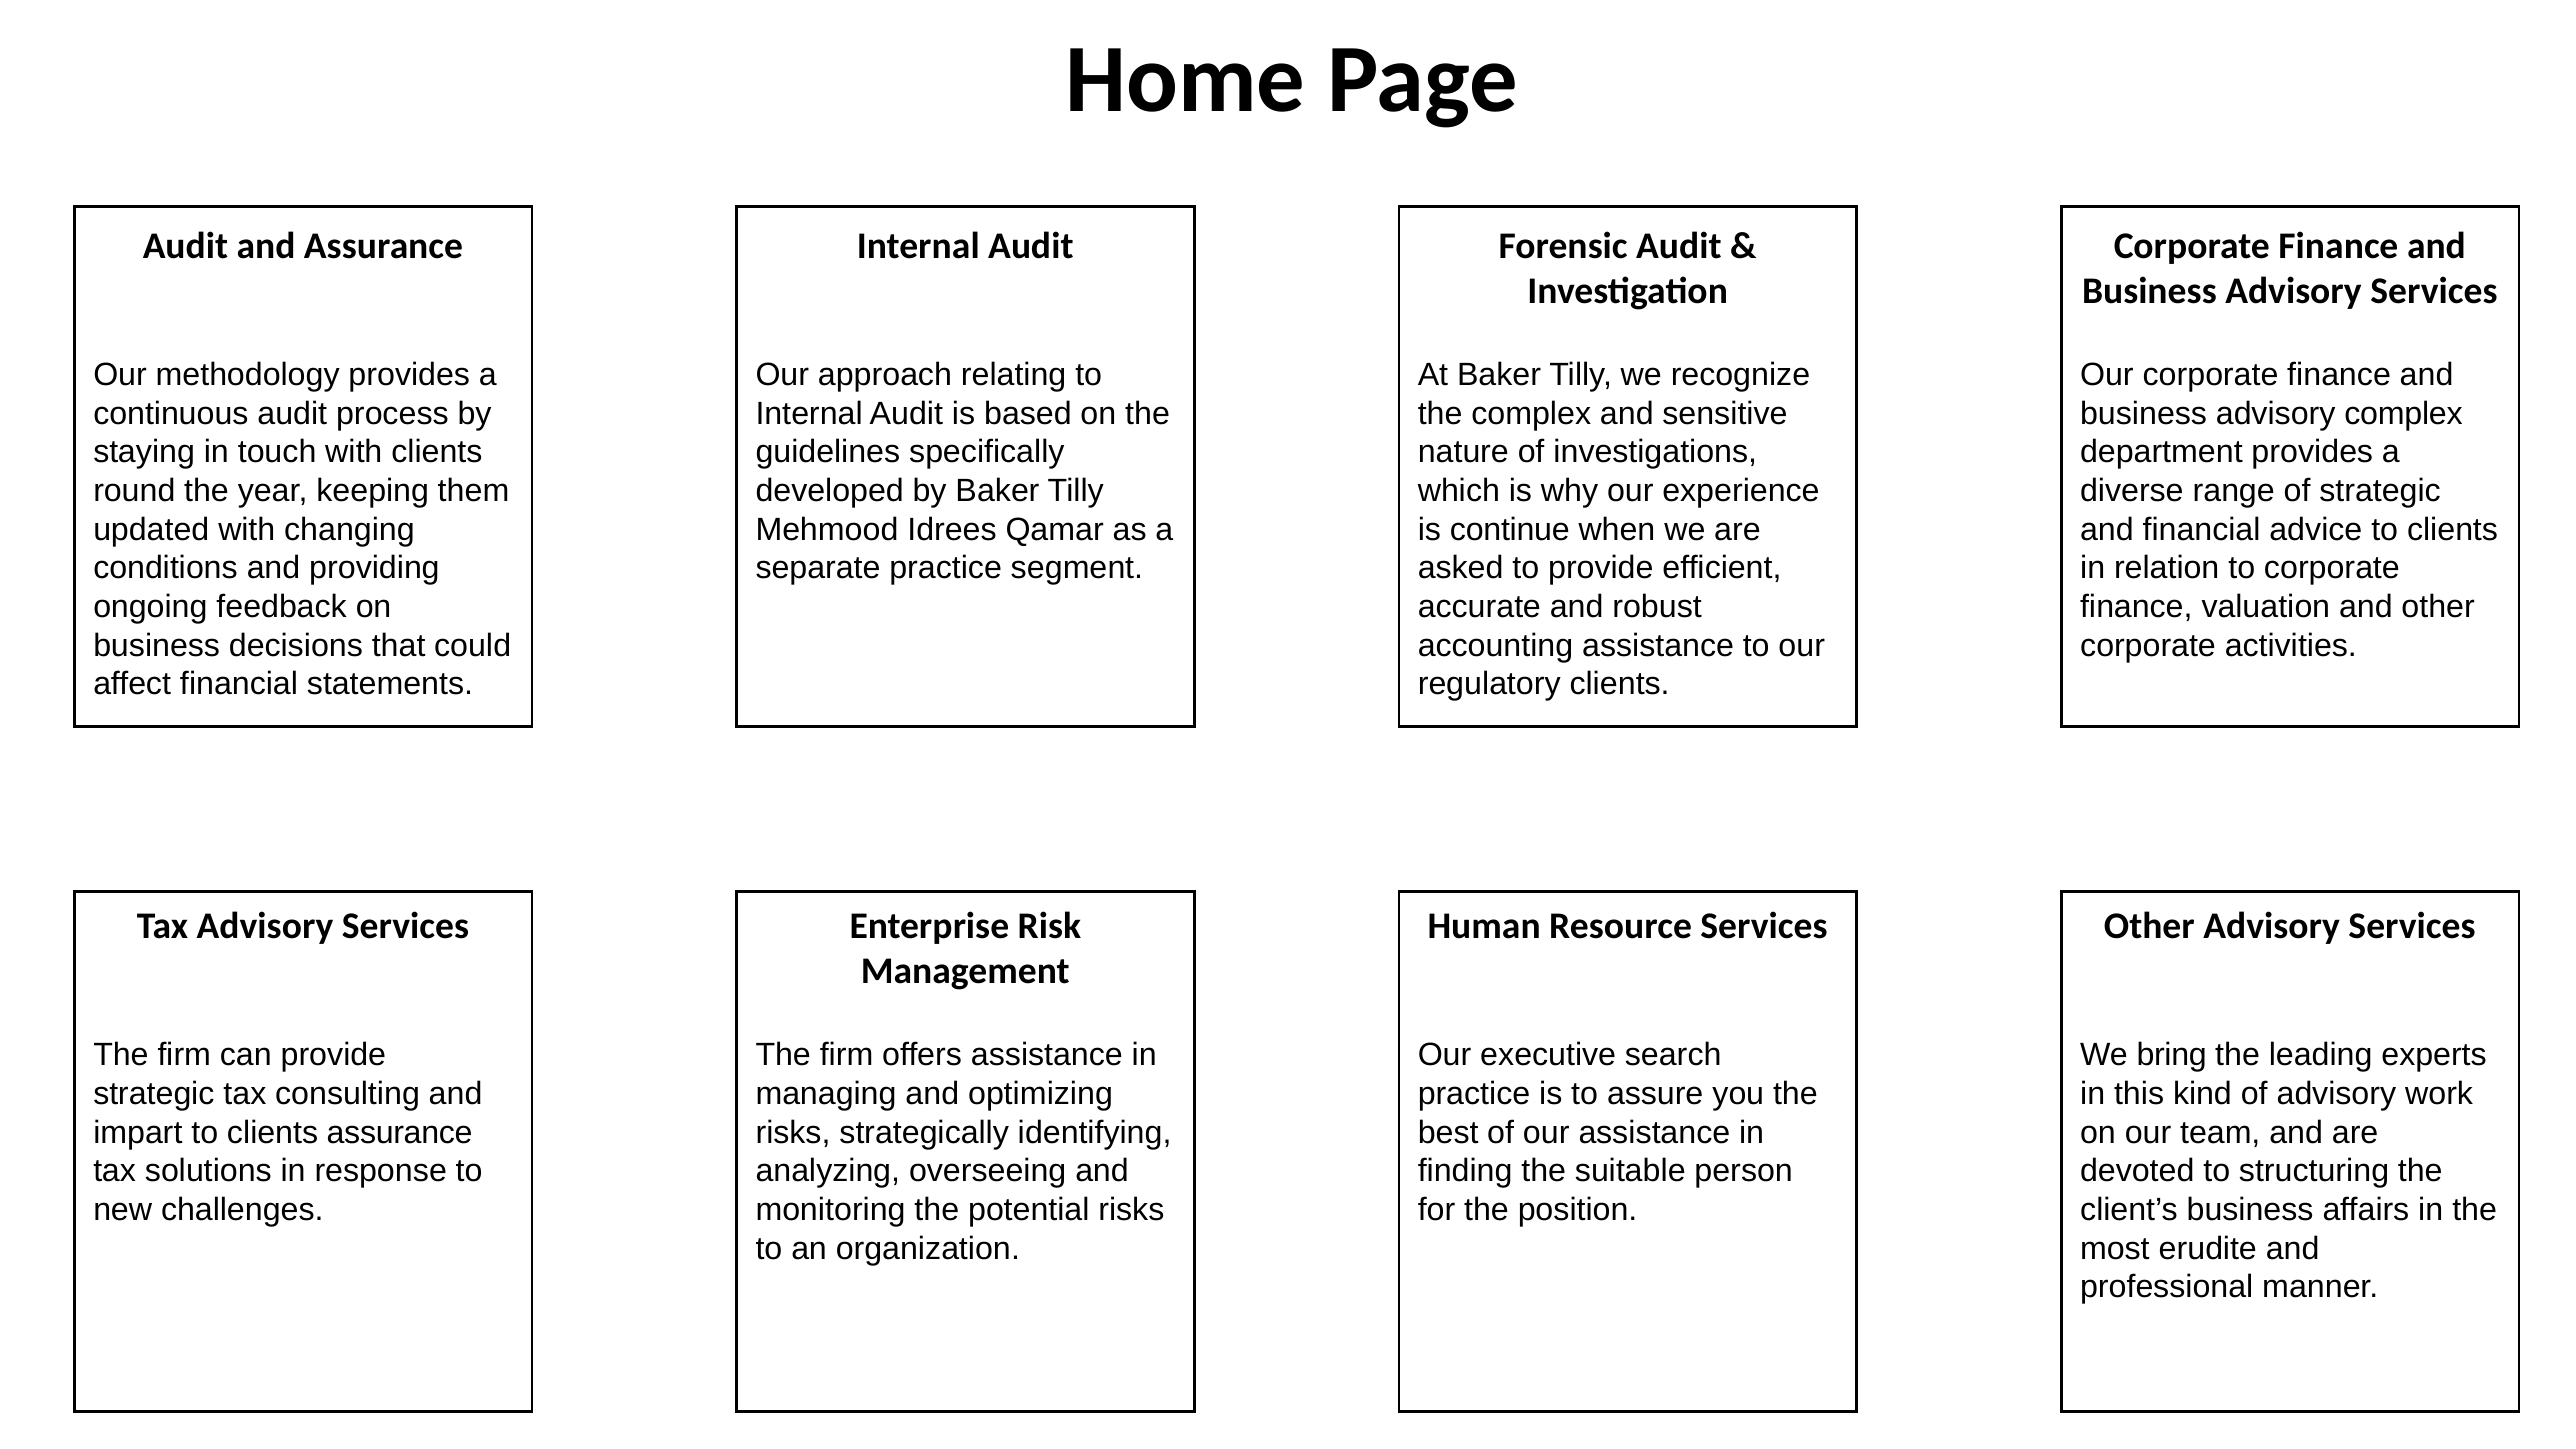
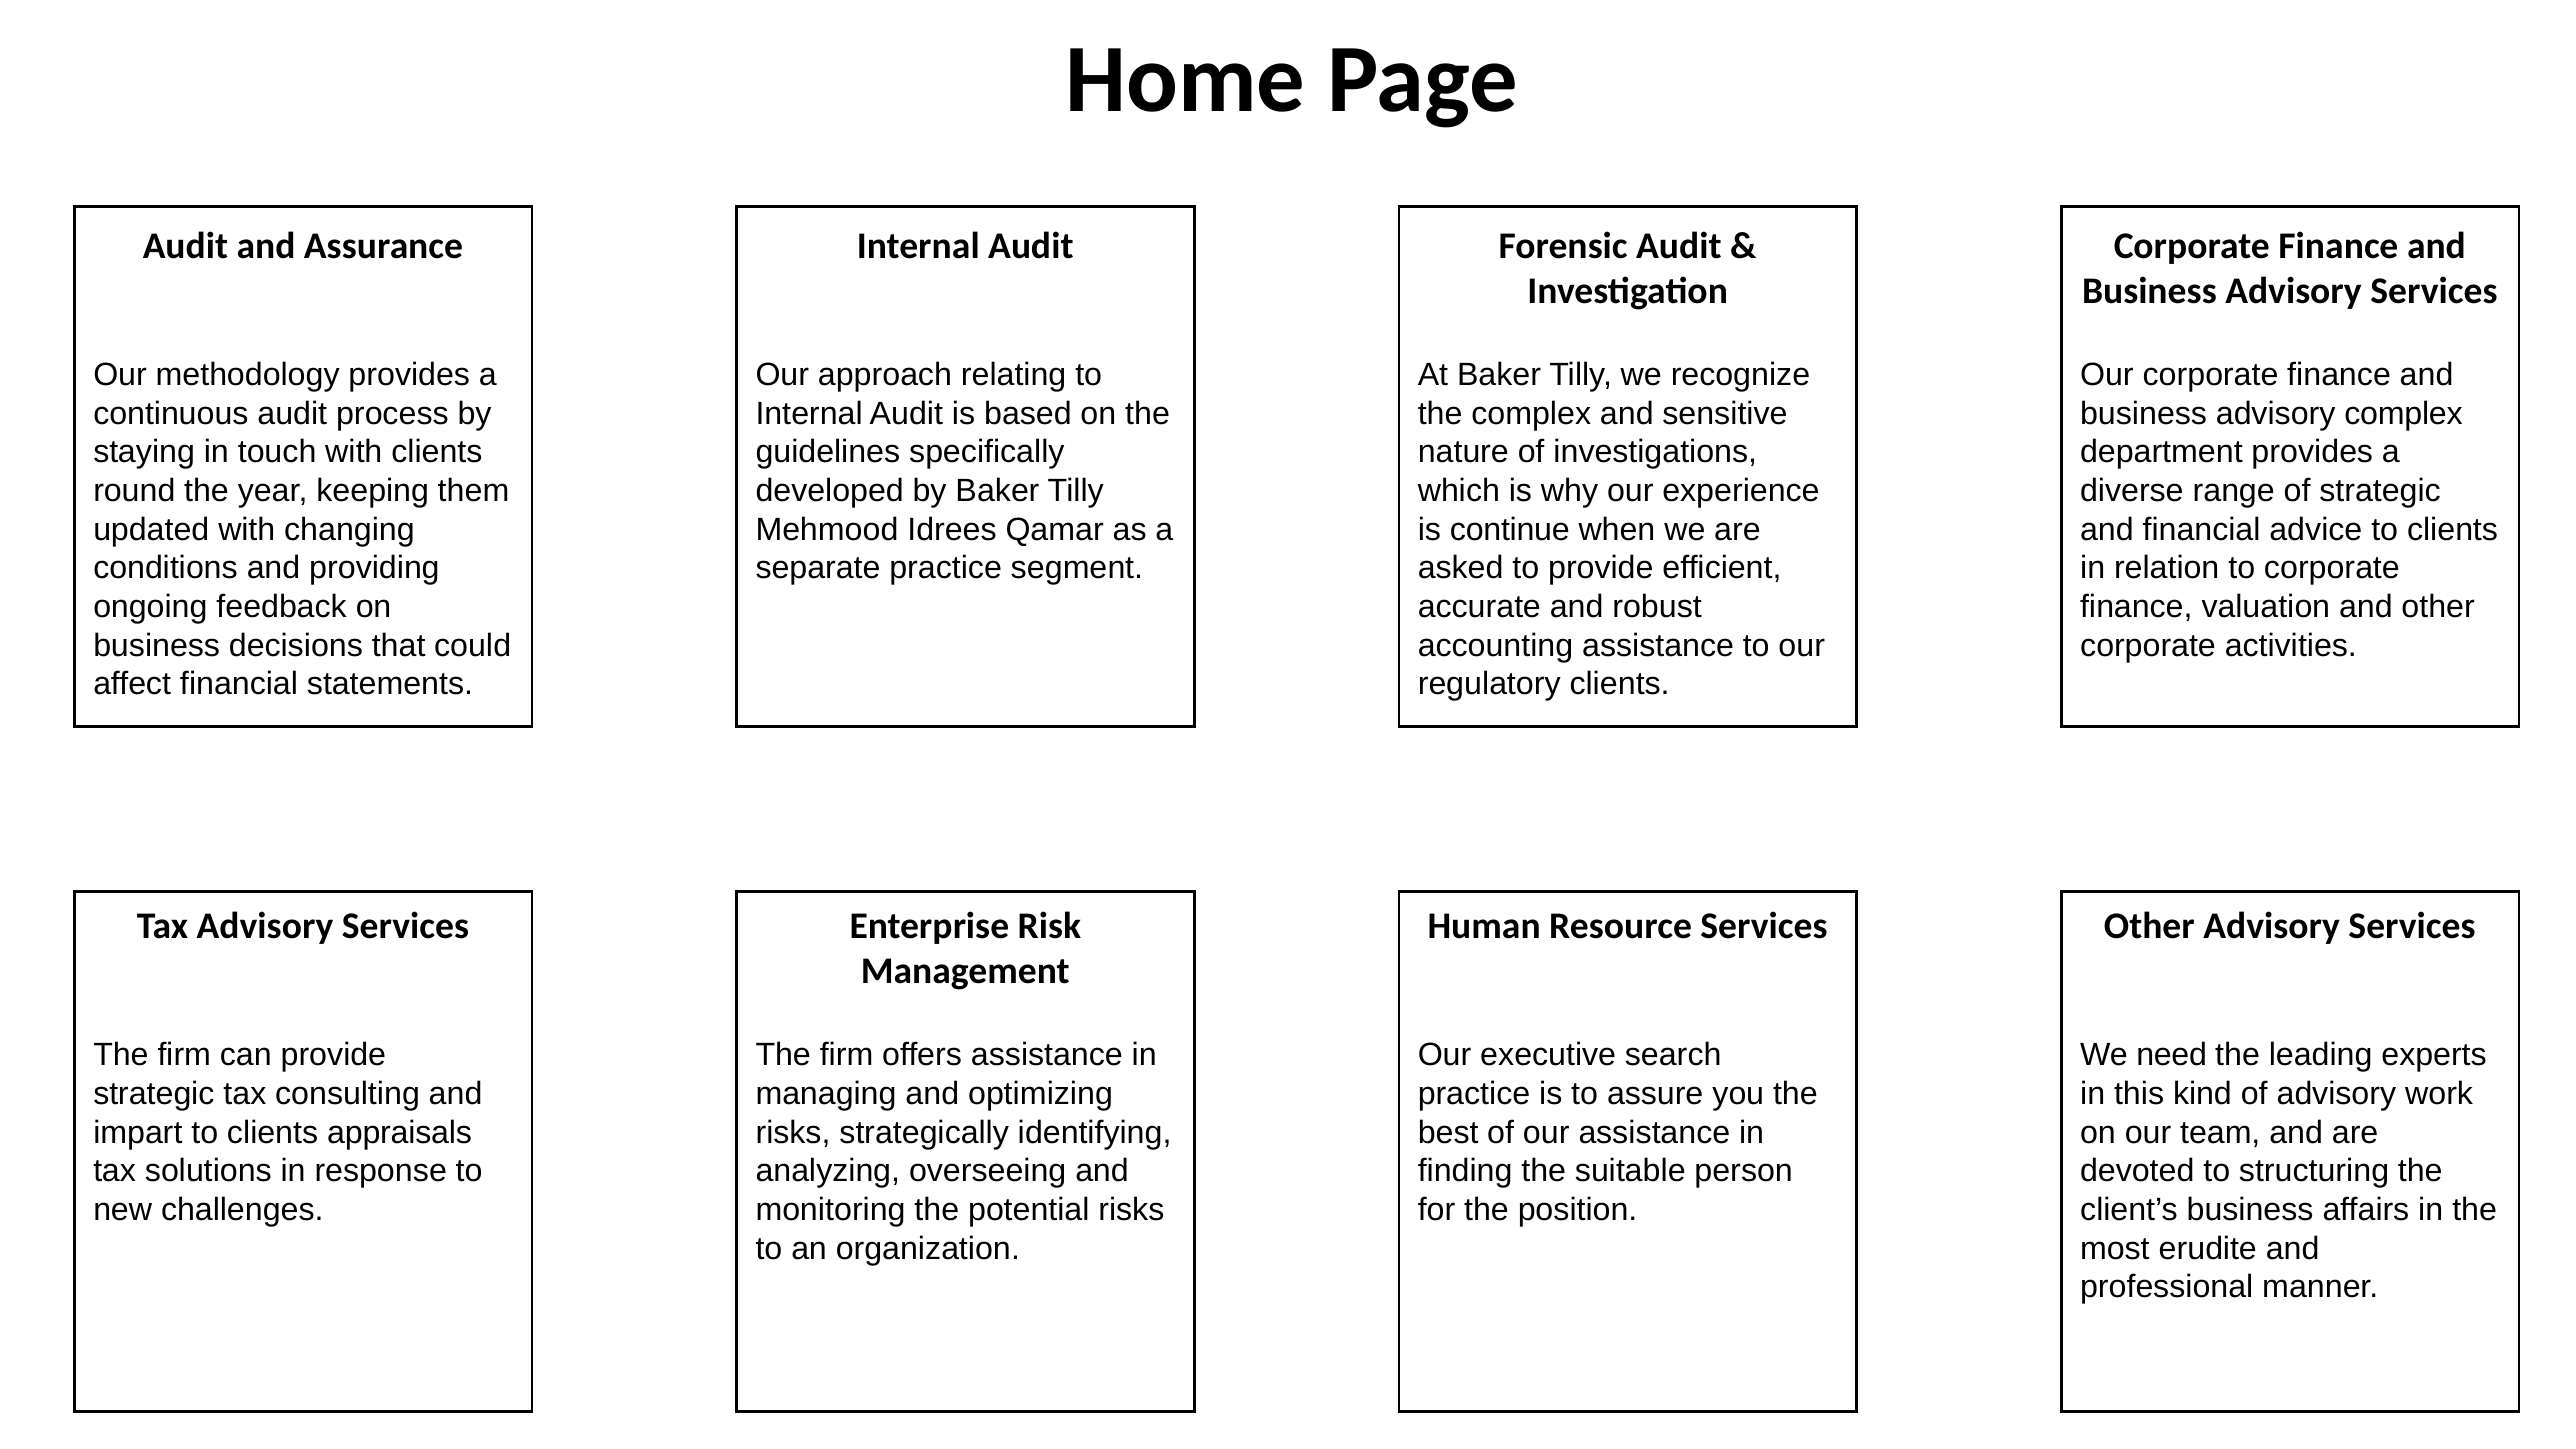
bring: bring -> need
clients assurance: assurance -> appraisals
